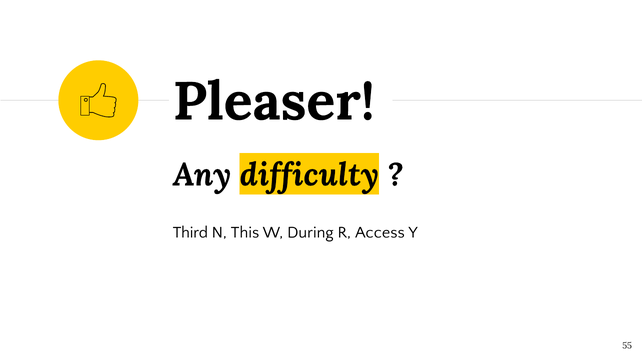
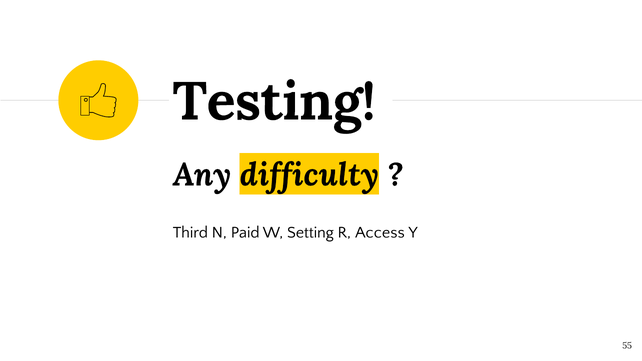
Pleaser: Pleaser -> Testing
This: This -> Paid
During: During -> Setting
